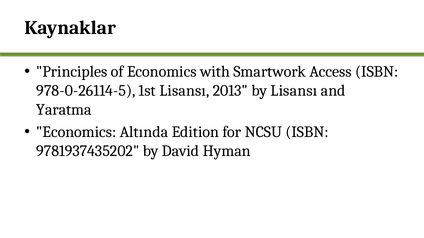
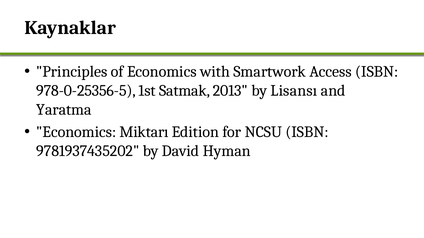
978-0-26114-5: 978-0-26114-5 -> 978-0-25356-5
1st Lisansı: Lisansı -> Satmak
Altında: Altında -> Miktarı
